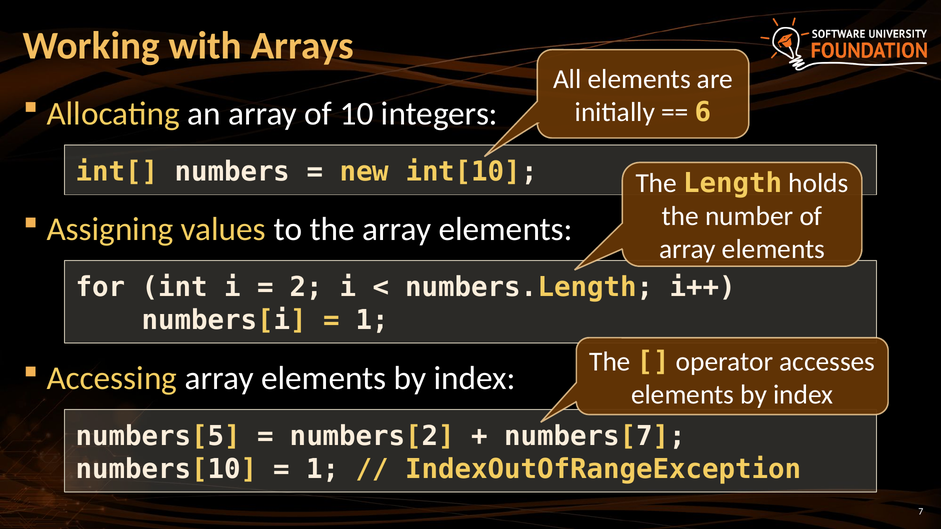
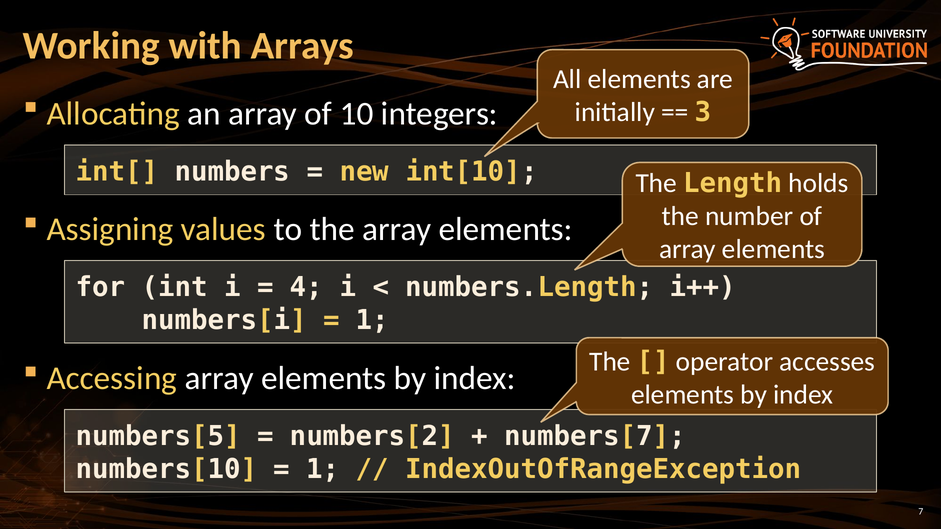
6: 6 -> 3
2: 2 -> 4
